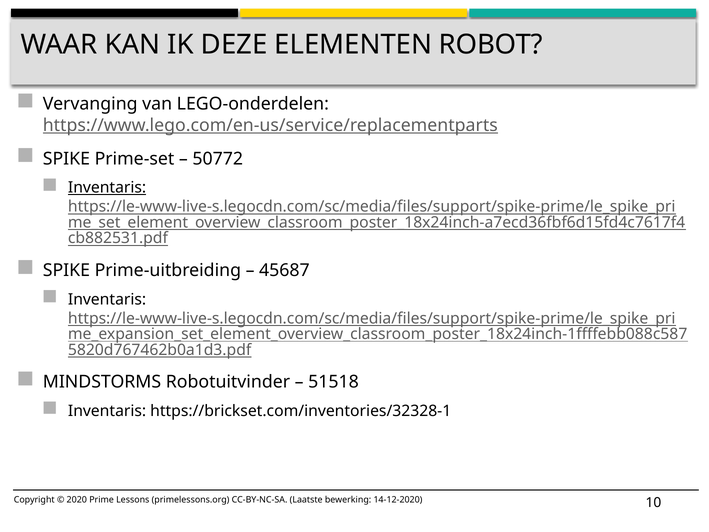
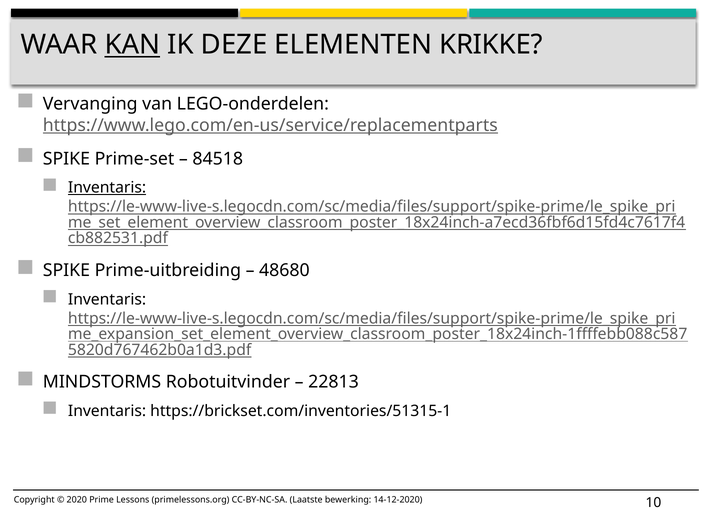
KAN underline: none -> present
ROBOT: ROBOT -> KRIKKE
50772: 50772 -> 84518
45687: 45687 -> 48680
51518: 51518 -> 22813
https://brickset.com/inventories/32328-1: https://brickset.com/inventories/32328-1 -> https://brickset.com/inventories/51315-1
